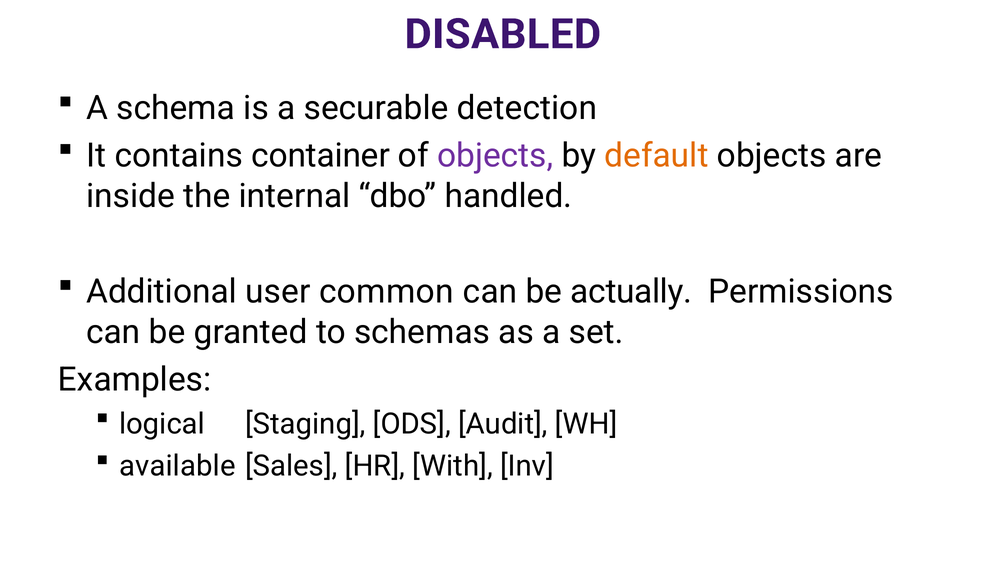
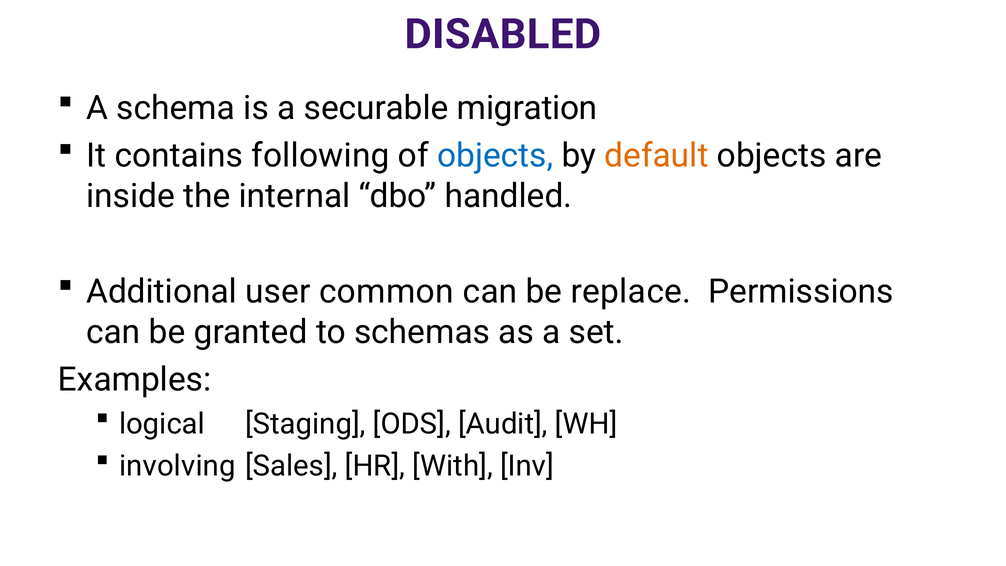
detection: detection -> migration
container: container -> following
objects at (495, 156) colour: purple -> blue
actually: actually -> replace
available: available -> involving
